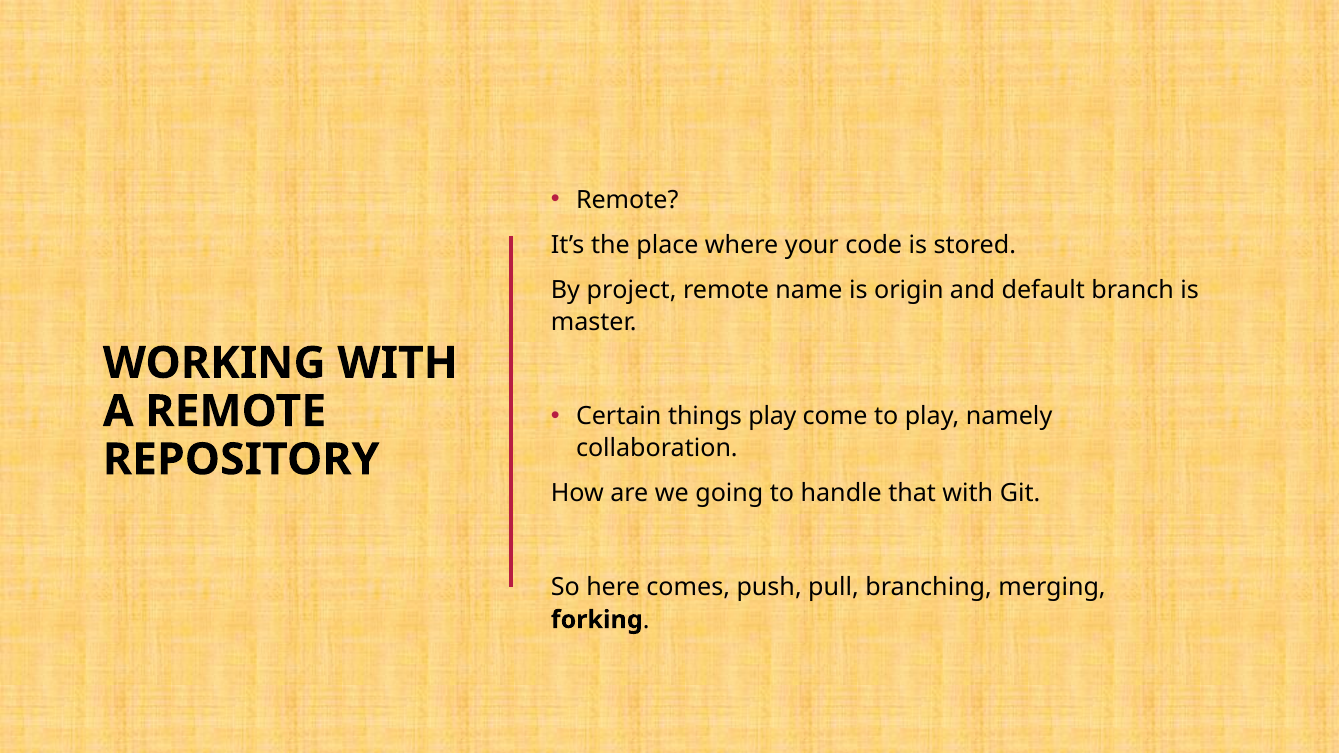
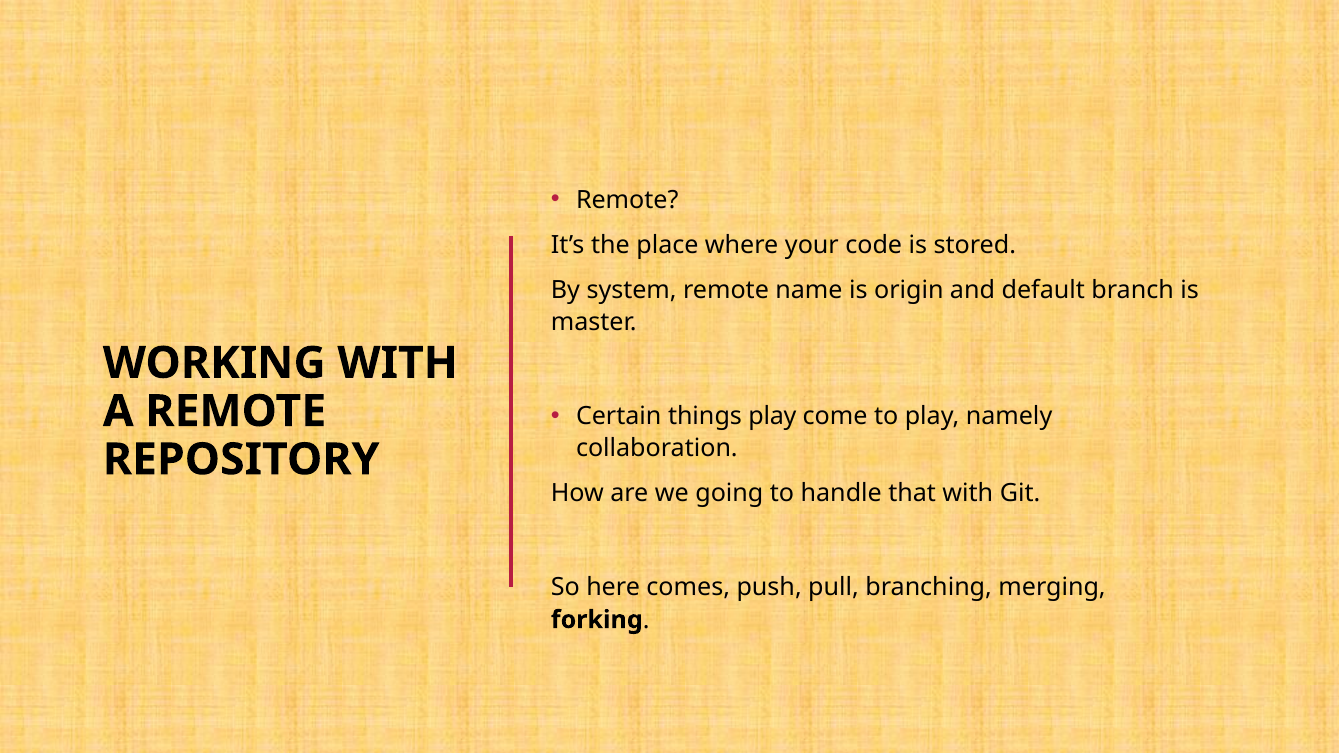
project: project -> system
